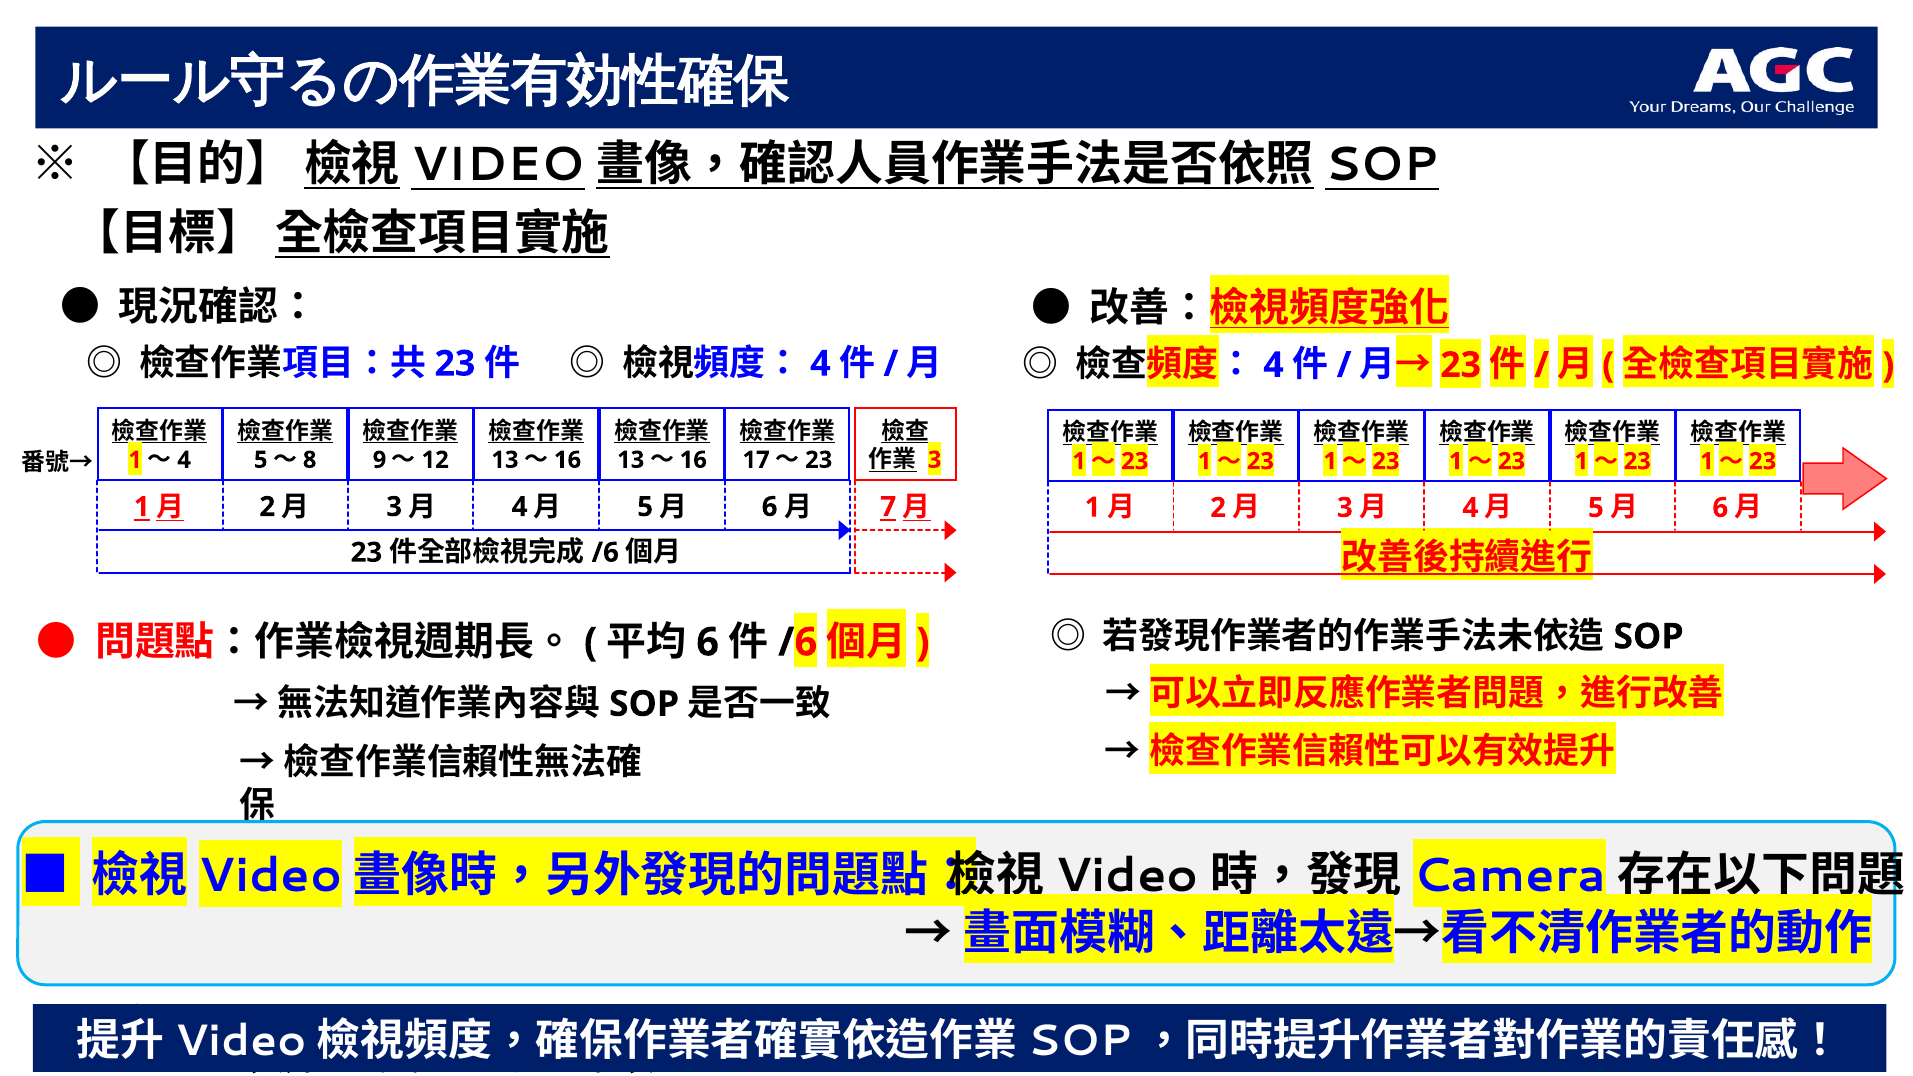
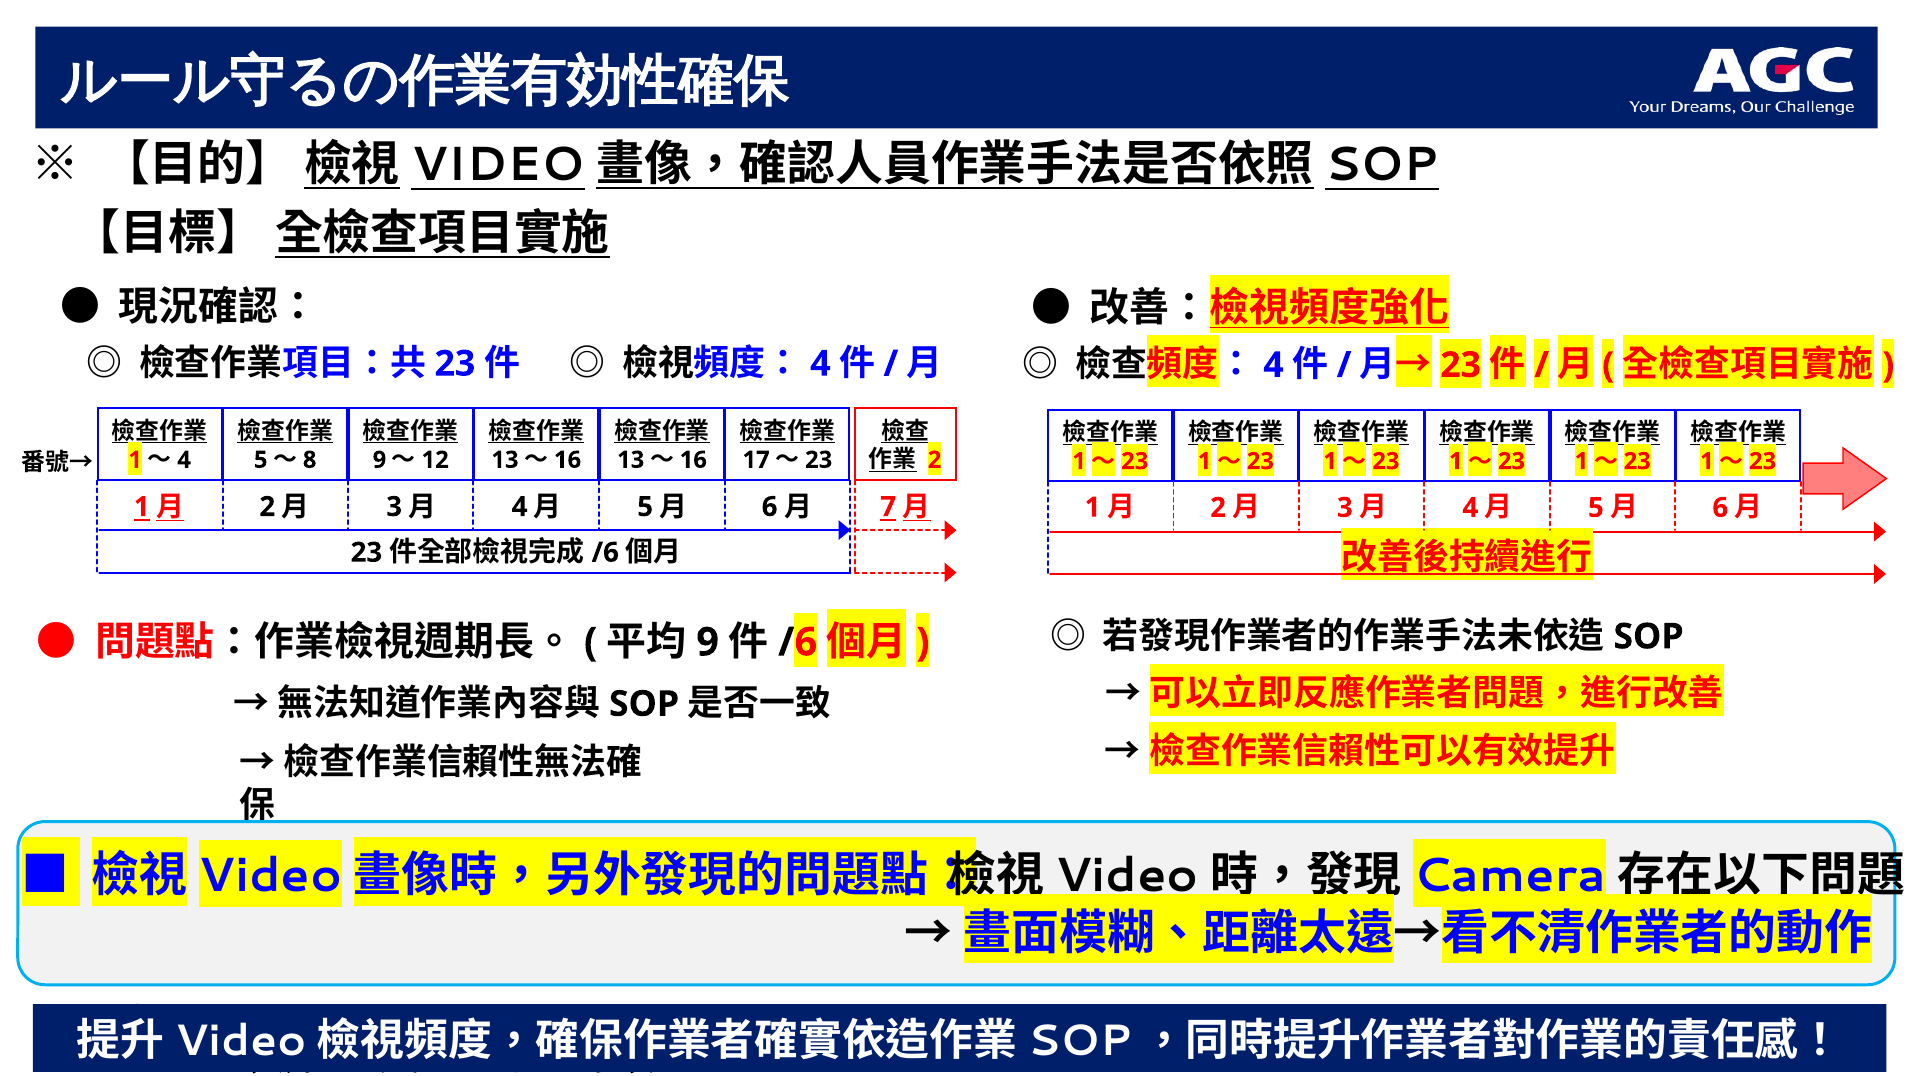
3 at (935, 460): 3 -> 2
6 at (708, 642): 6 -> 9
